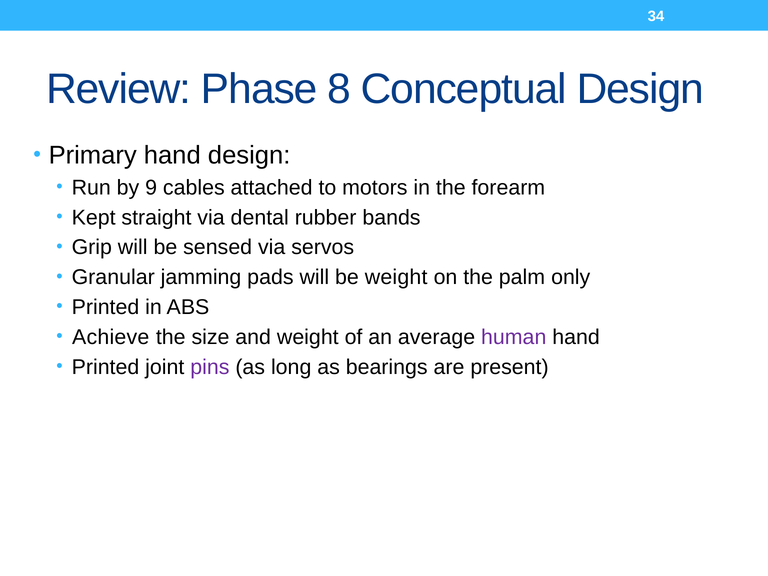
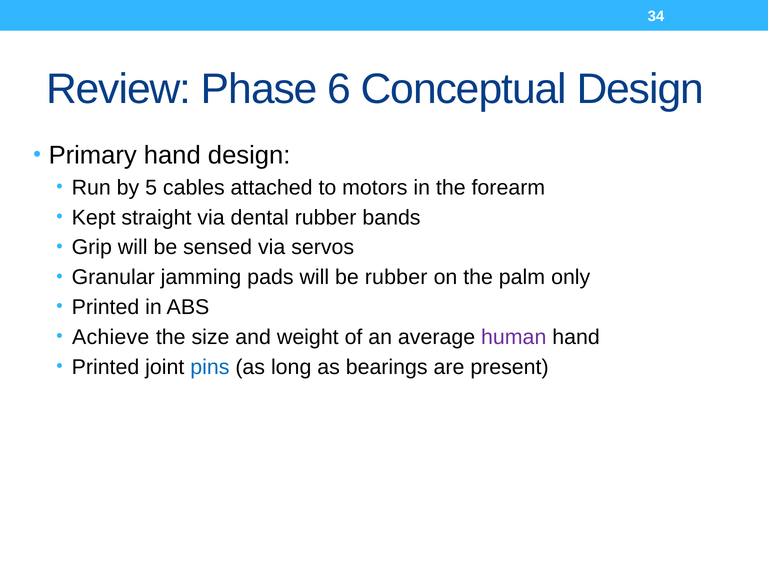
8: 8 -> 6
9: 9 -> 5
be weight: weight -> rubber
pins colour: purple -> blue
